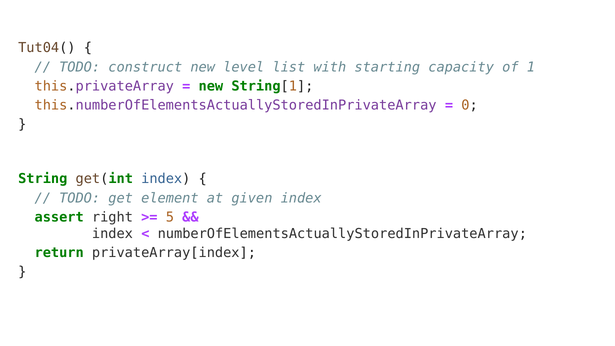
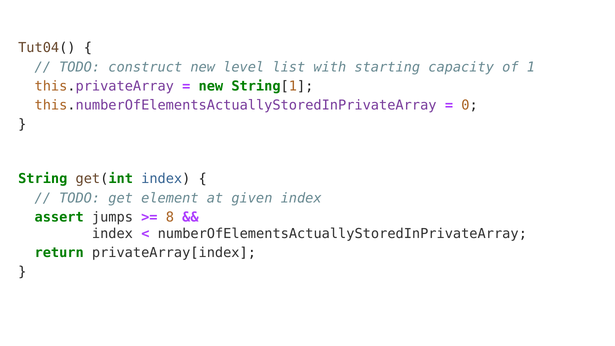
right: right -> jumps
5: 5 -> 8
